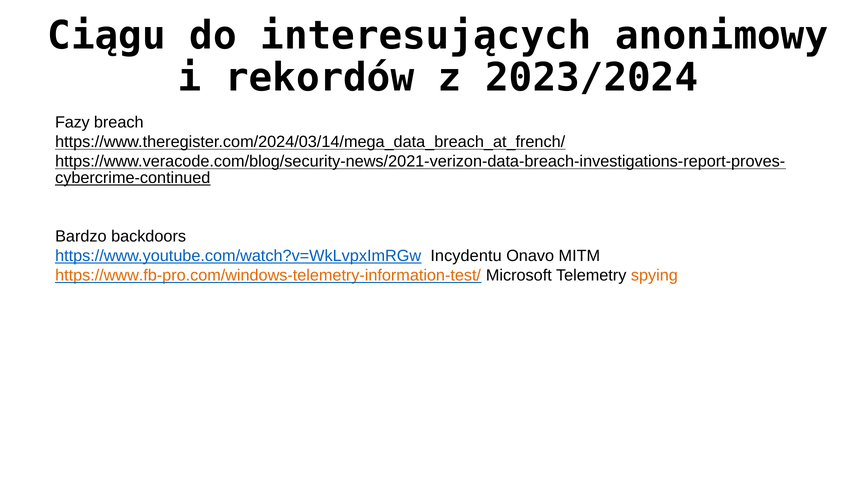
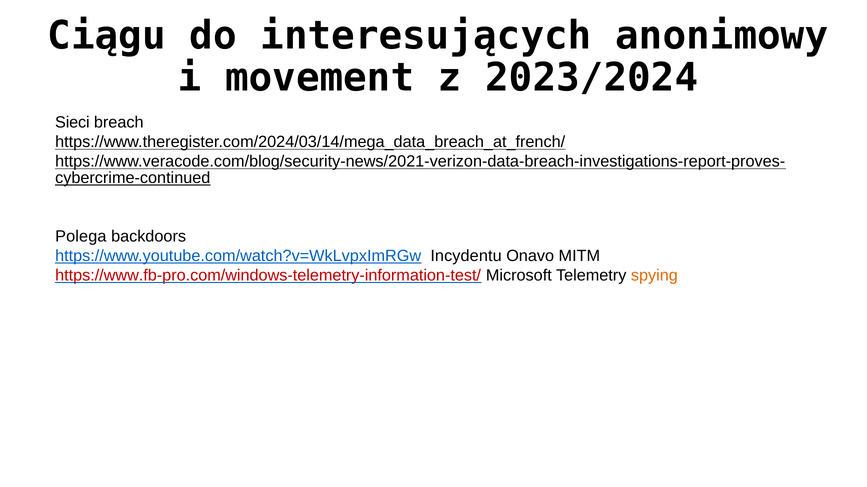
rekordów: rekordów -> movement
Fazy: Fazy -> Sieci
Bardzo: Bardzo -> Polega
https://www.fb-pro.com/windows-telemetry-information-test/ colour: orange -> red
